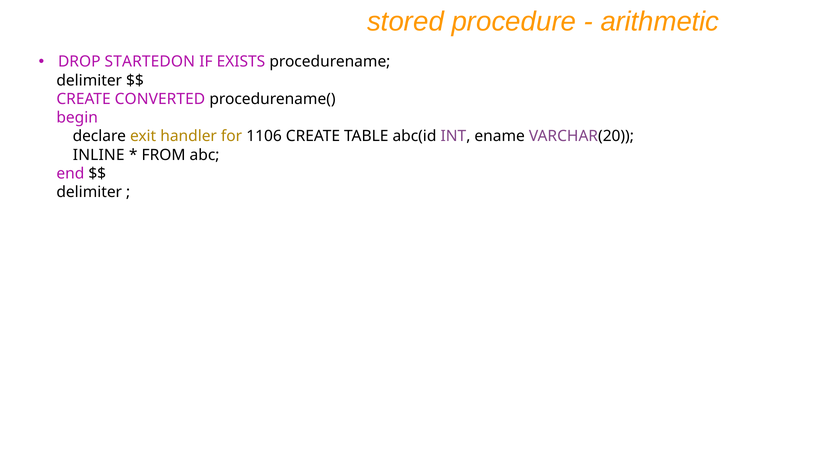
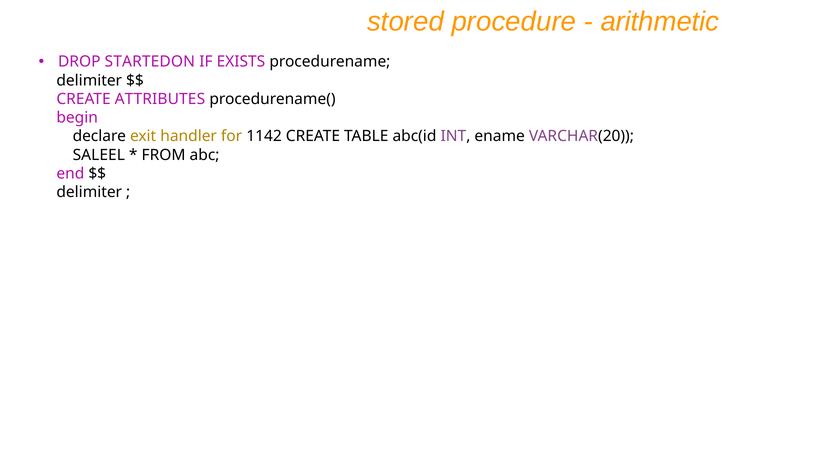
CONVERTED: CONVERTED -> ATTRIBUTES
1106: 1106 -> 1142
INLINE: INLINE -> SALEEL
